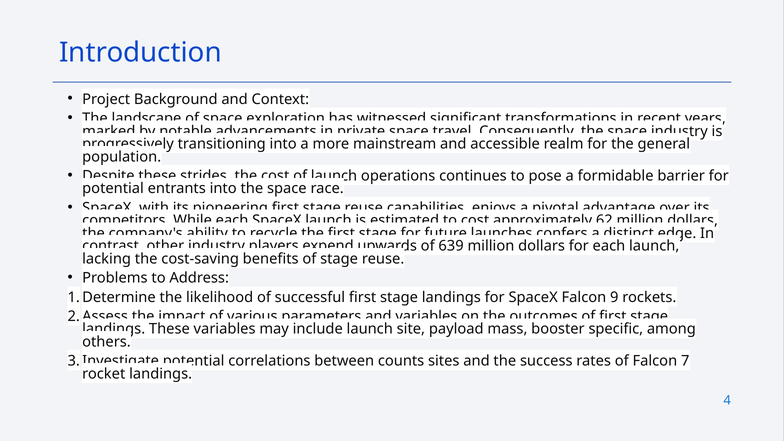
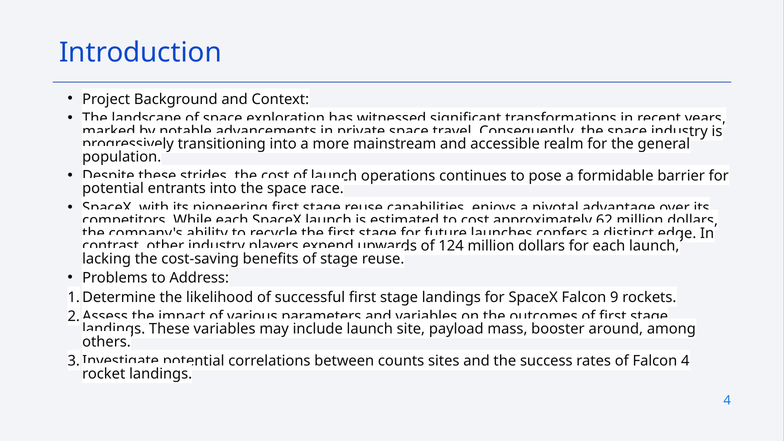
639: 639 -> 124
specific: specific -> around
Falcon 7: 7 -> 4
